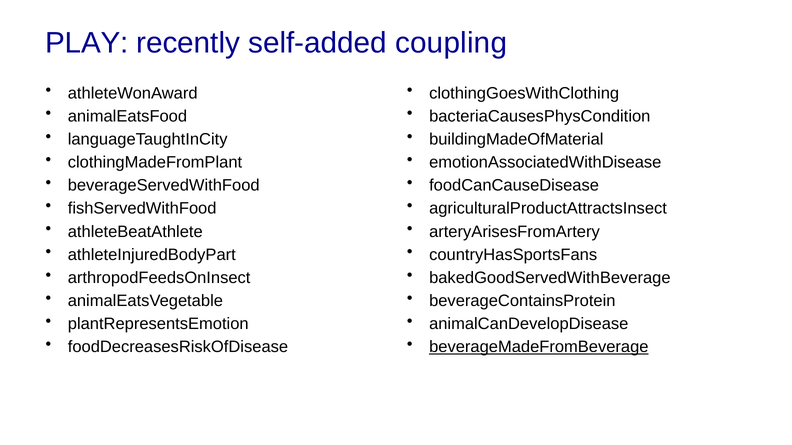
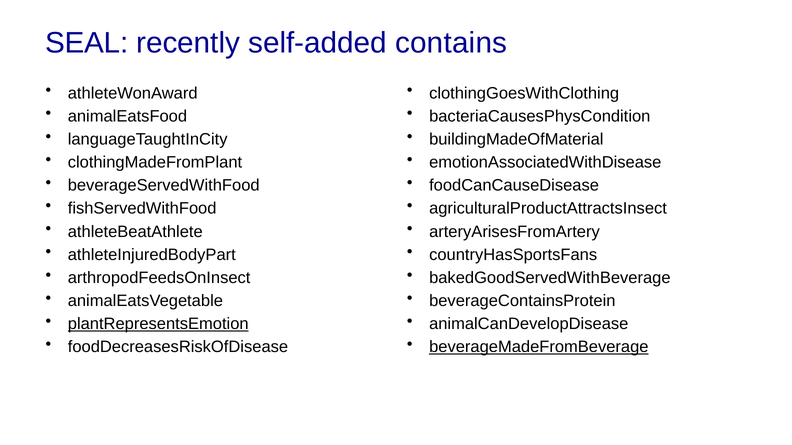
PLAY: PLAY -> SEAL
coupling: coupling -> contains
plantRepresentsEmotion underline: none -> present
